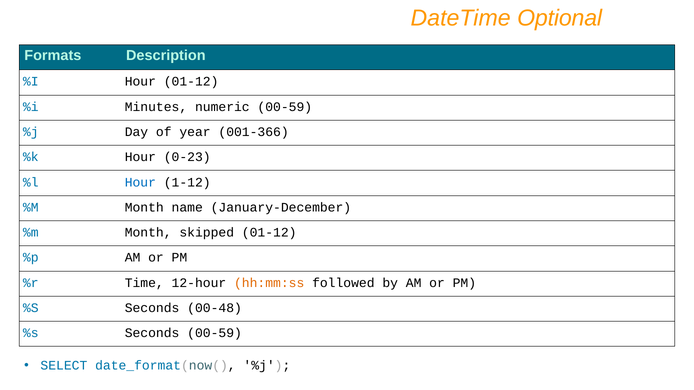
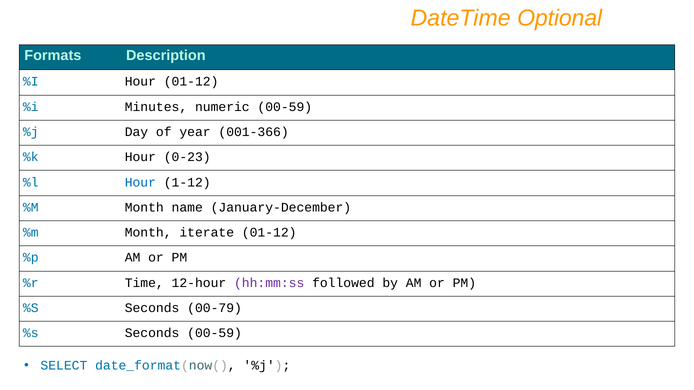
skipped: skipped -> iterate
hh:mm:ss colour: orange -> purple
00-48: 00-48 -> 00-79
